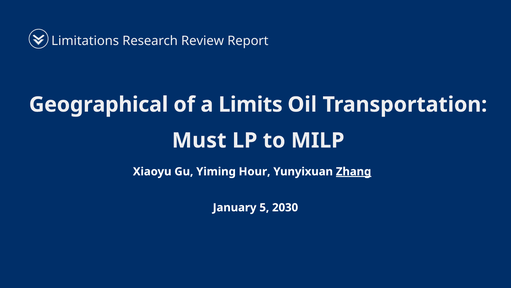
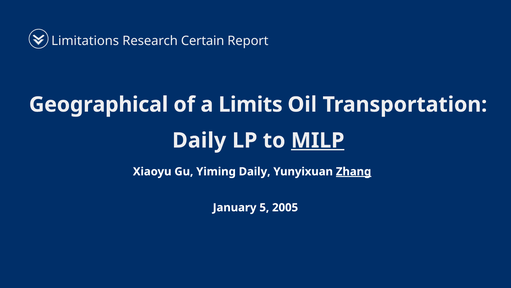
Review: Review -> Certain
Must at (199, 140): Must -> Daily
MILP underline: none -> present
Yiming Hour: Hour -> Daily
2030: 2030 -> 2005
